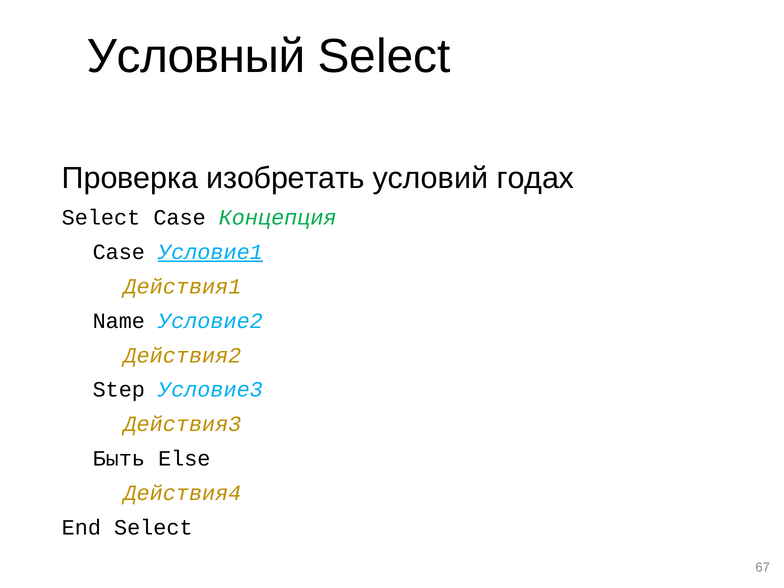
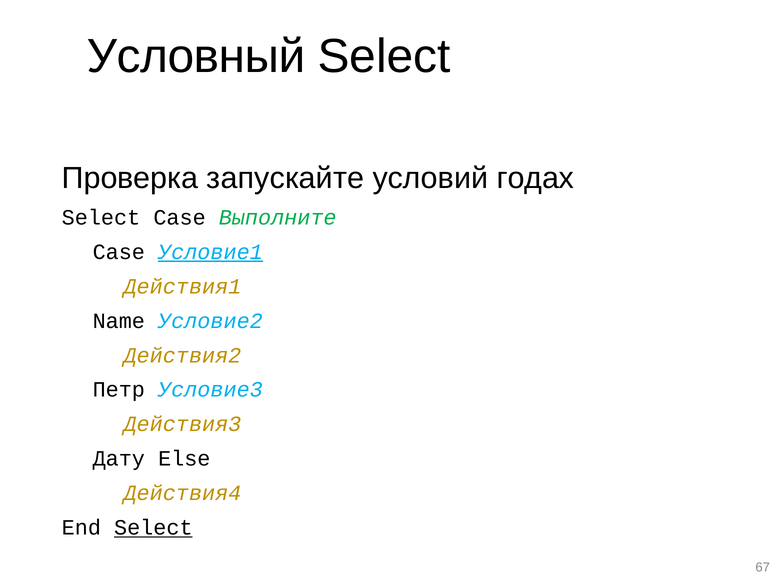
изобретать: изобретать -> запускайте
Концепция: Концепция -> Выполните
Step: Step -> Петр
Быть: Быть -> Дату
Select at (153, 528) underline: none -> present
